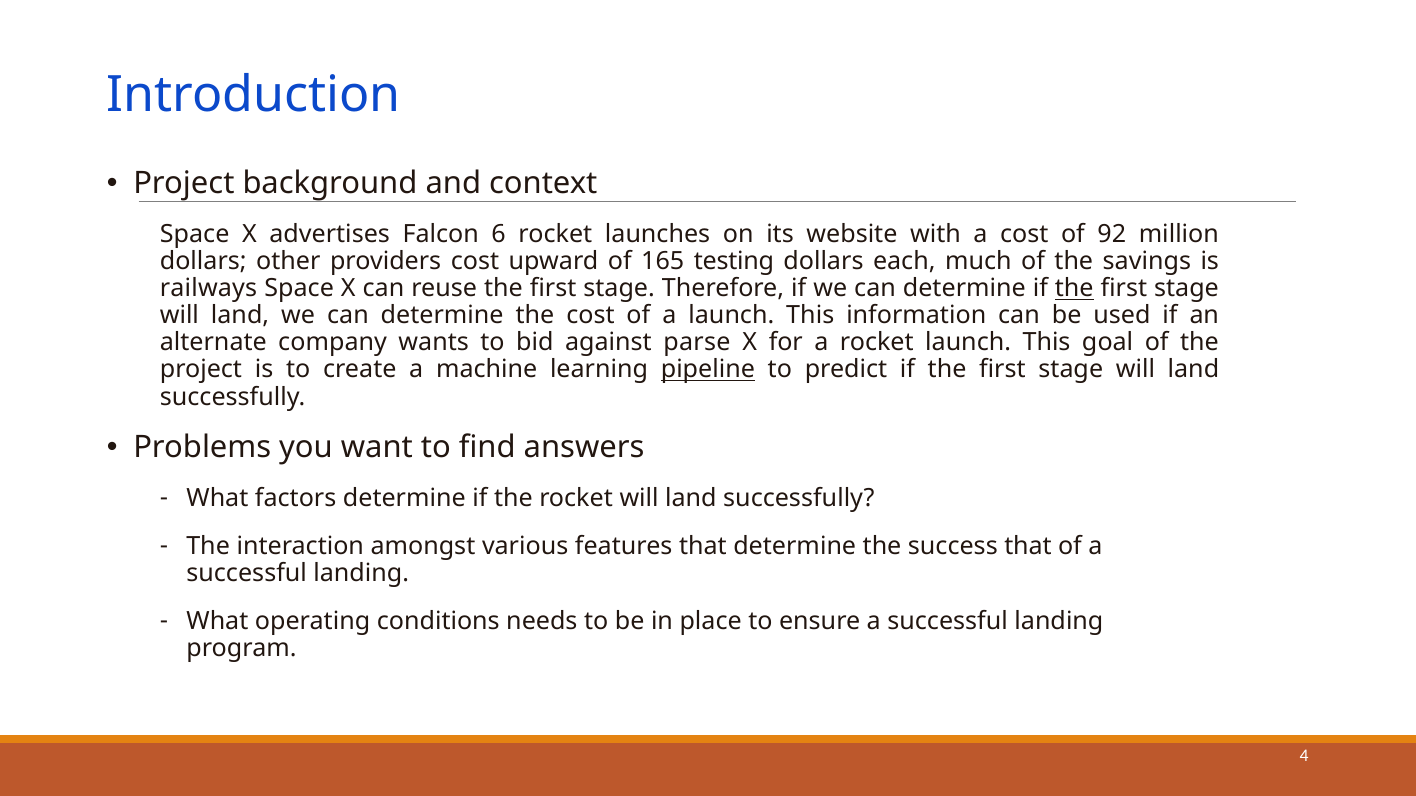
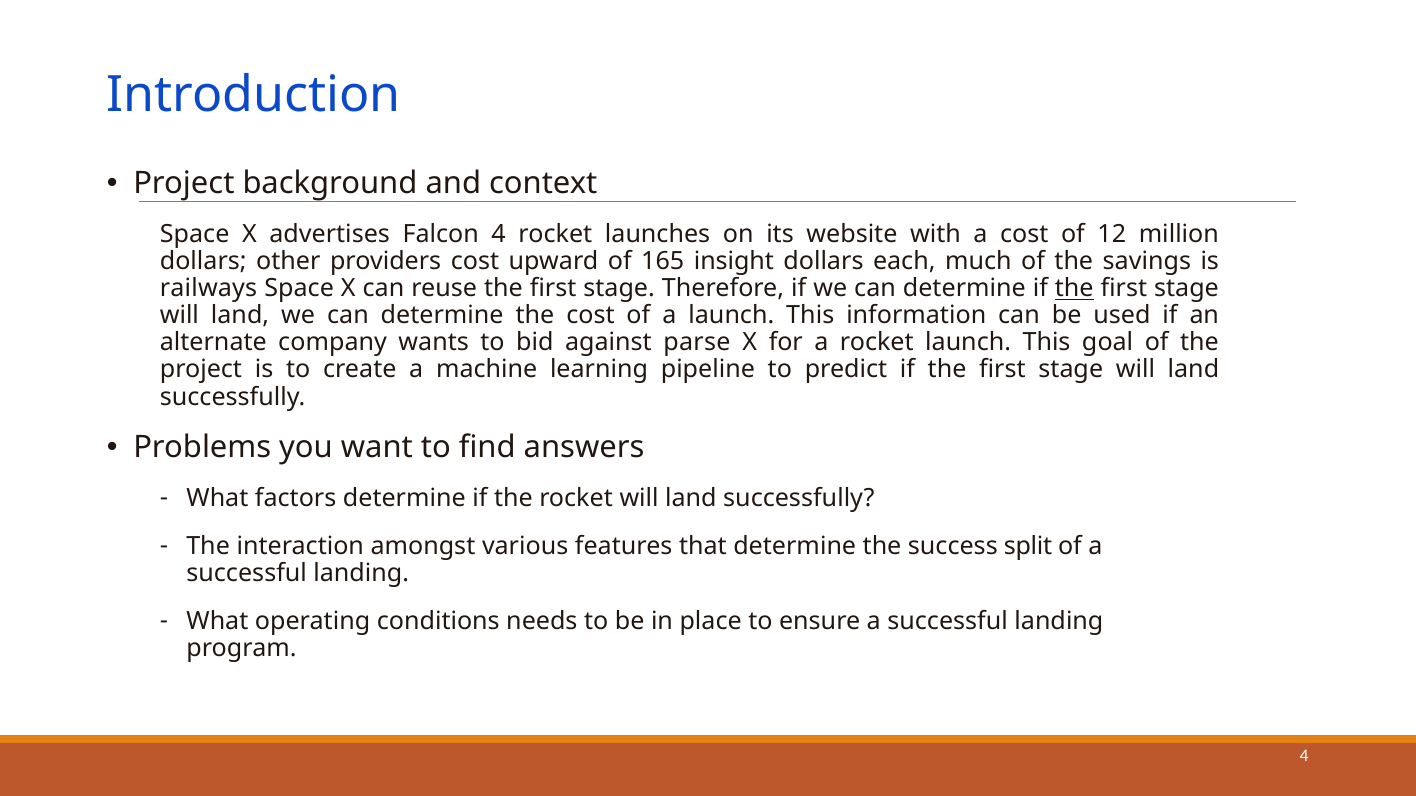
Falcon 6: 6 -> 4
92: 92 -> 12
testing: testing -> insight
pipeline underline: present -> none
success that: that -> split
